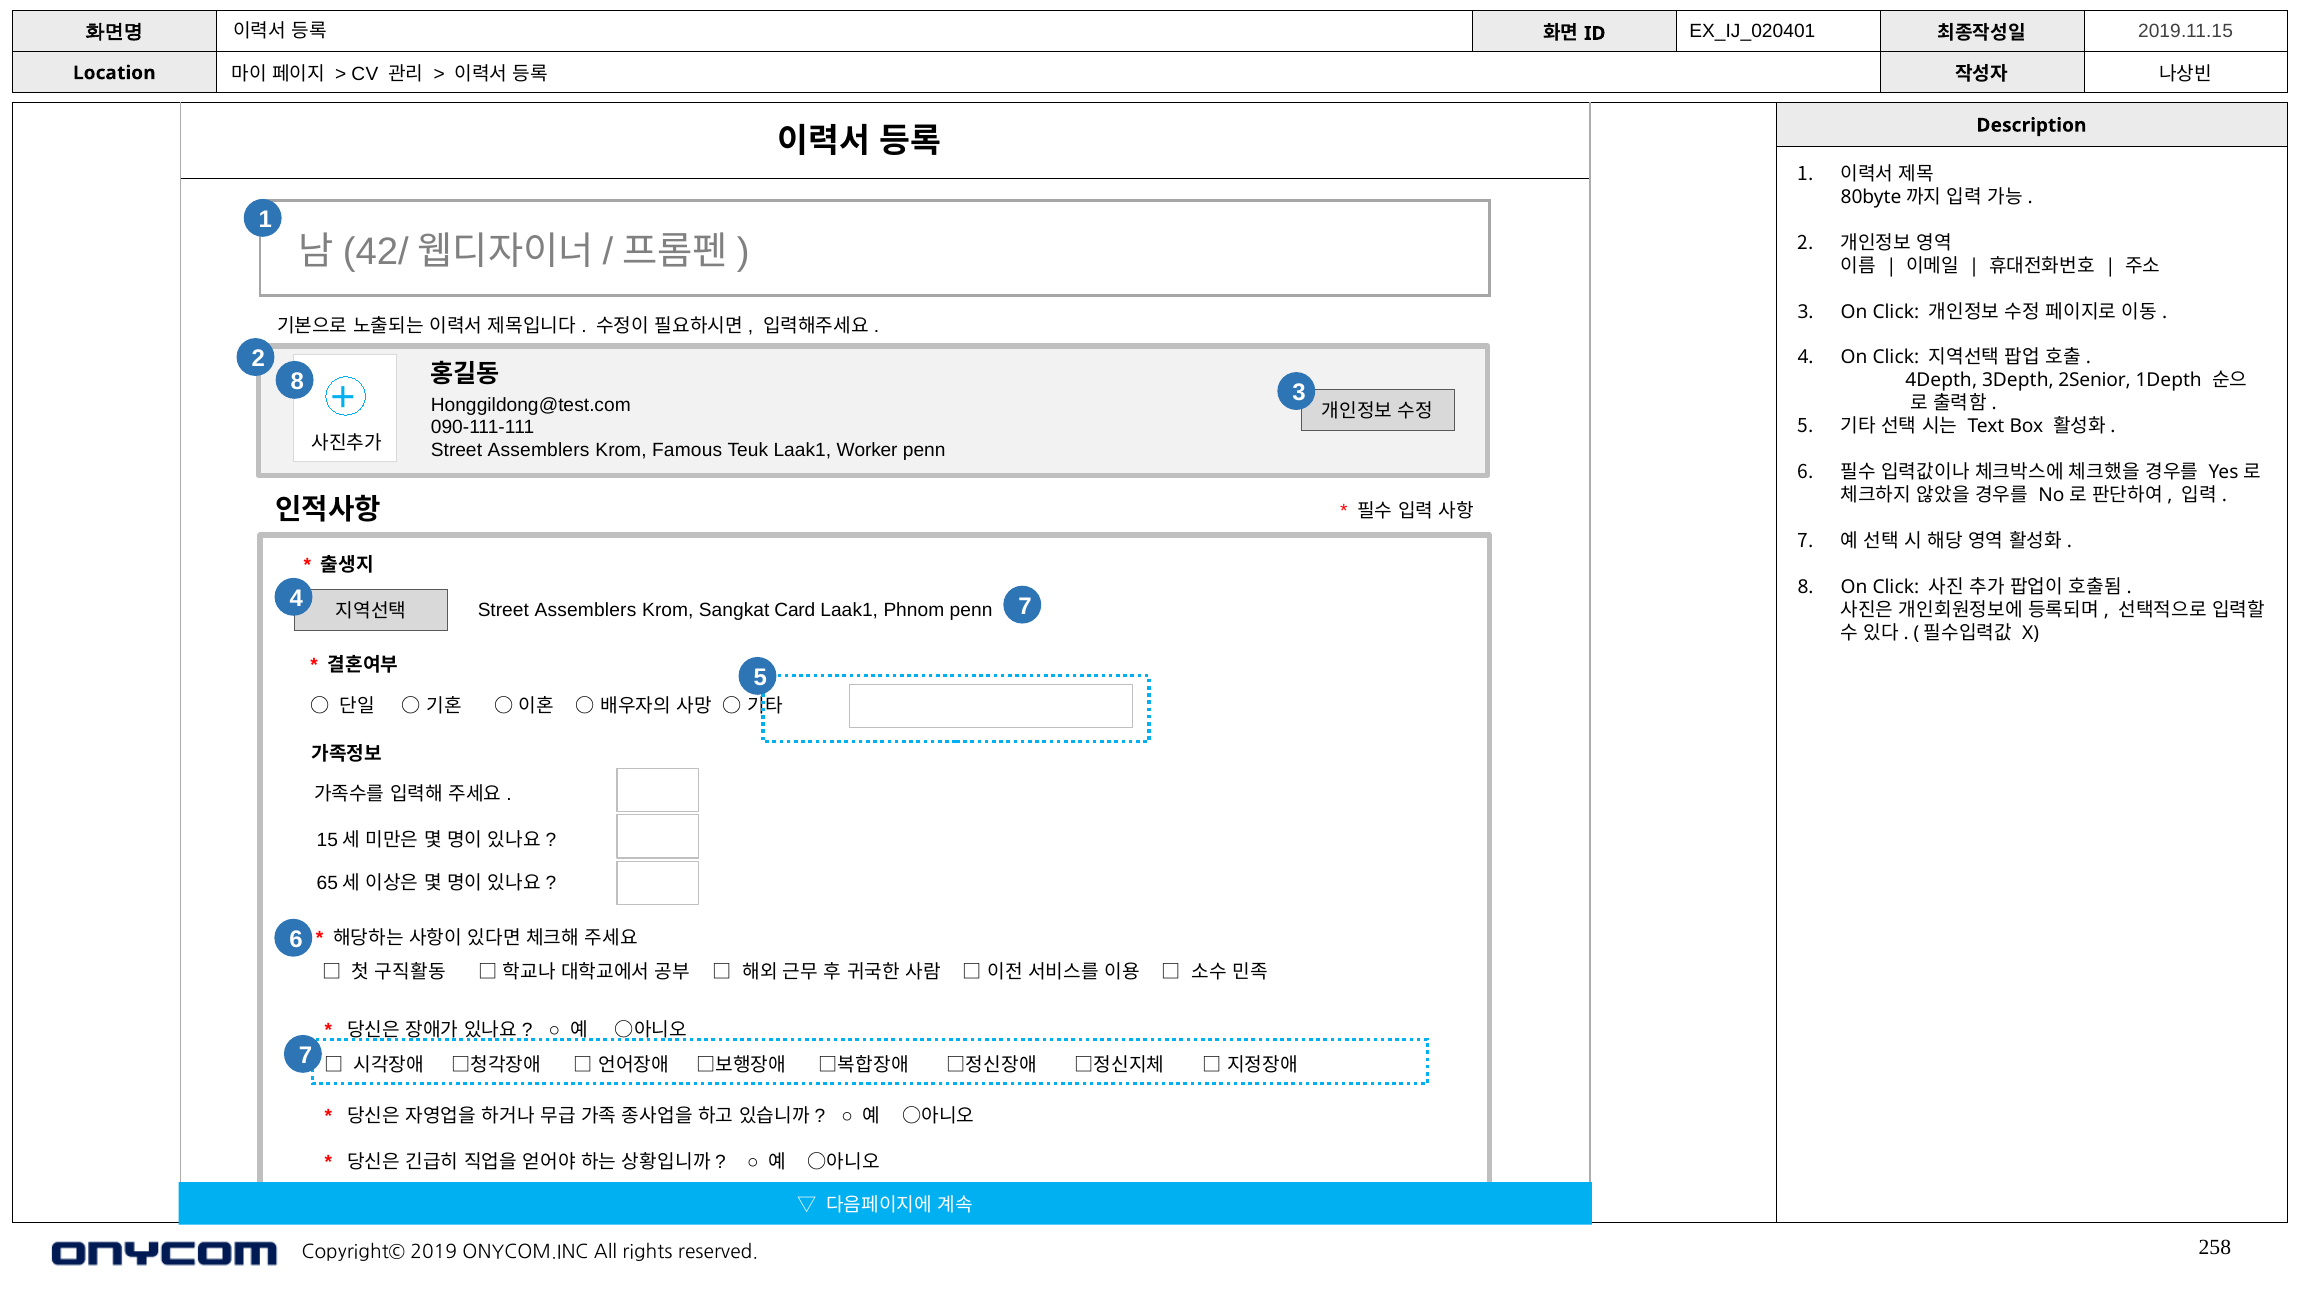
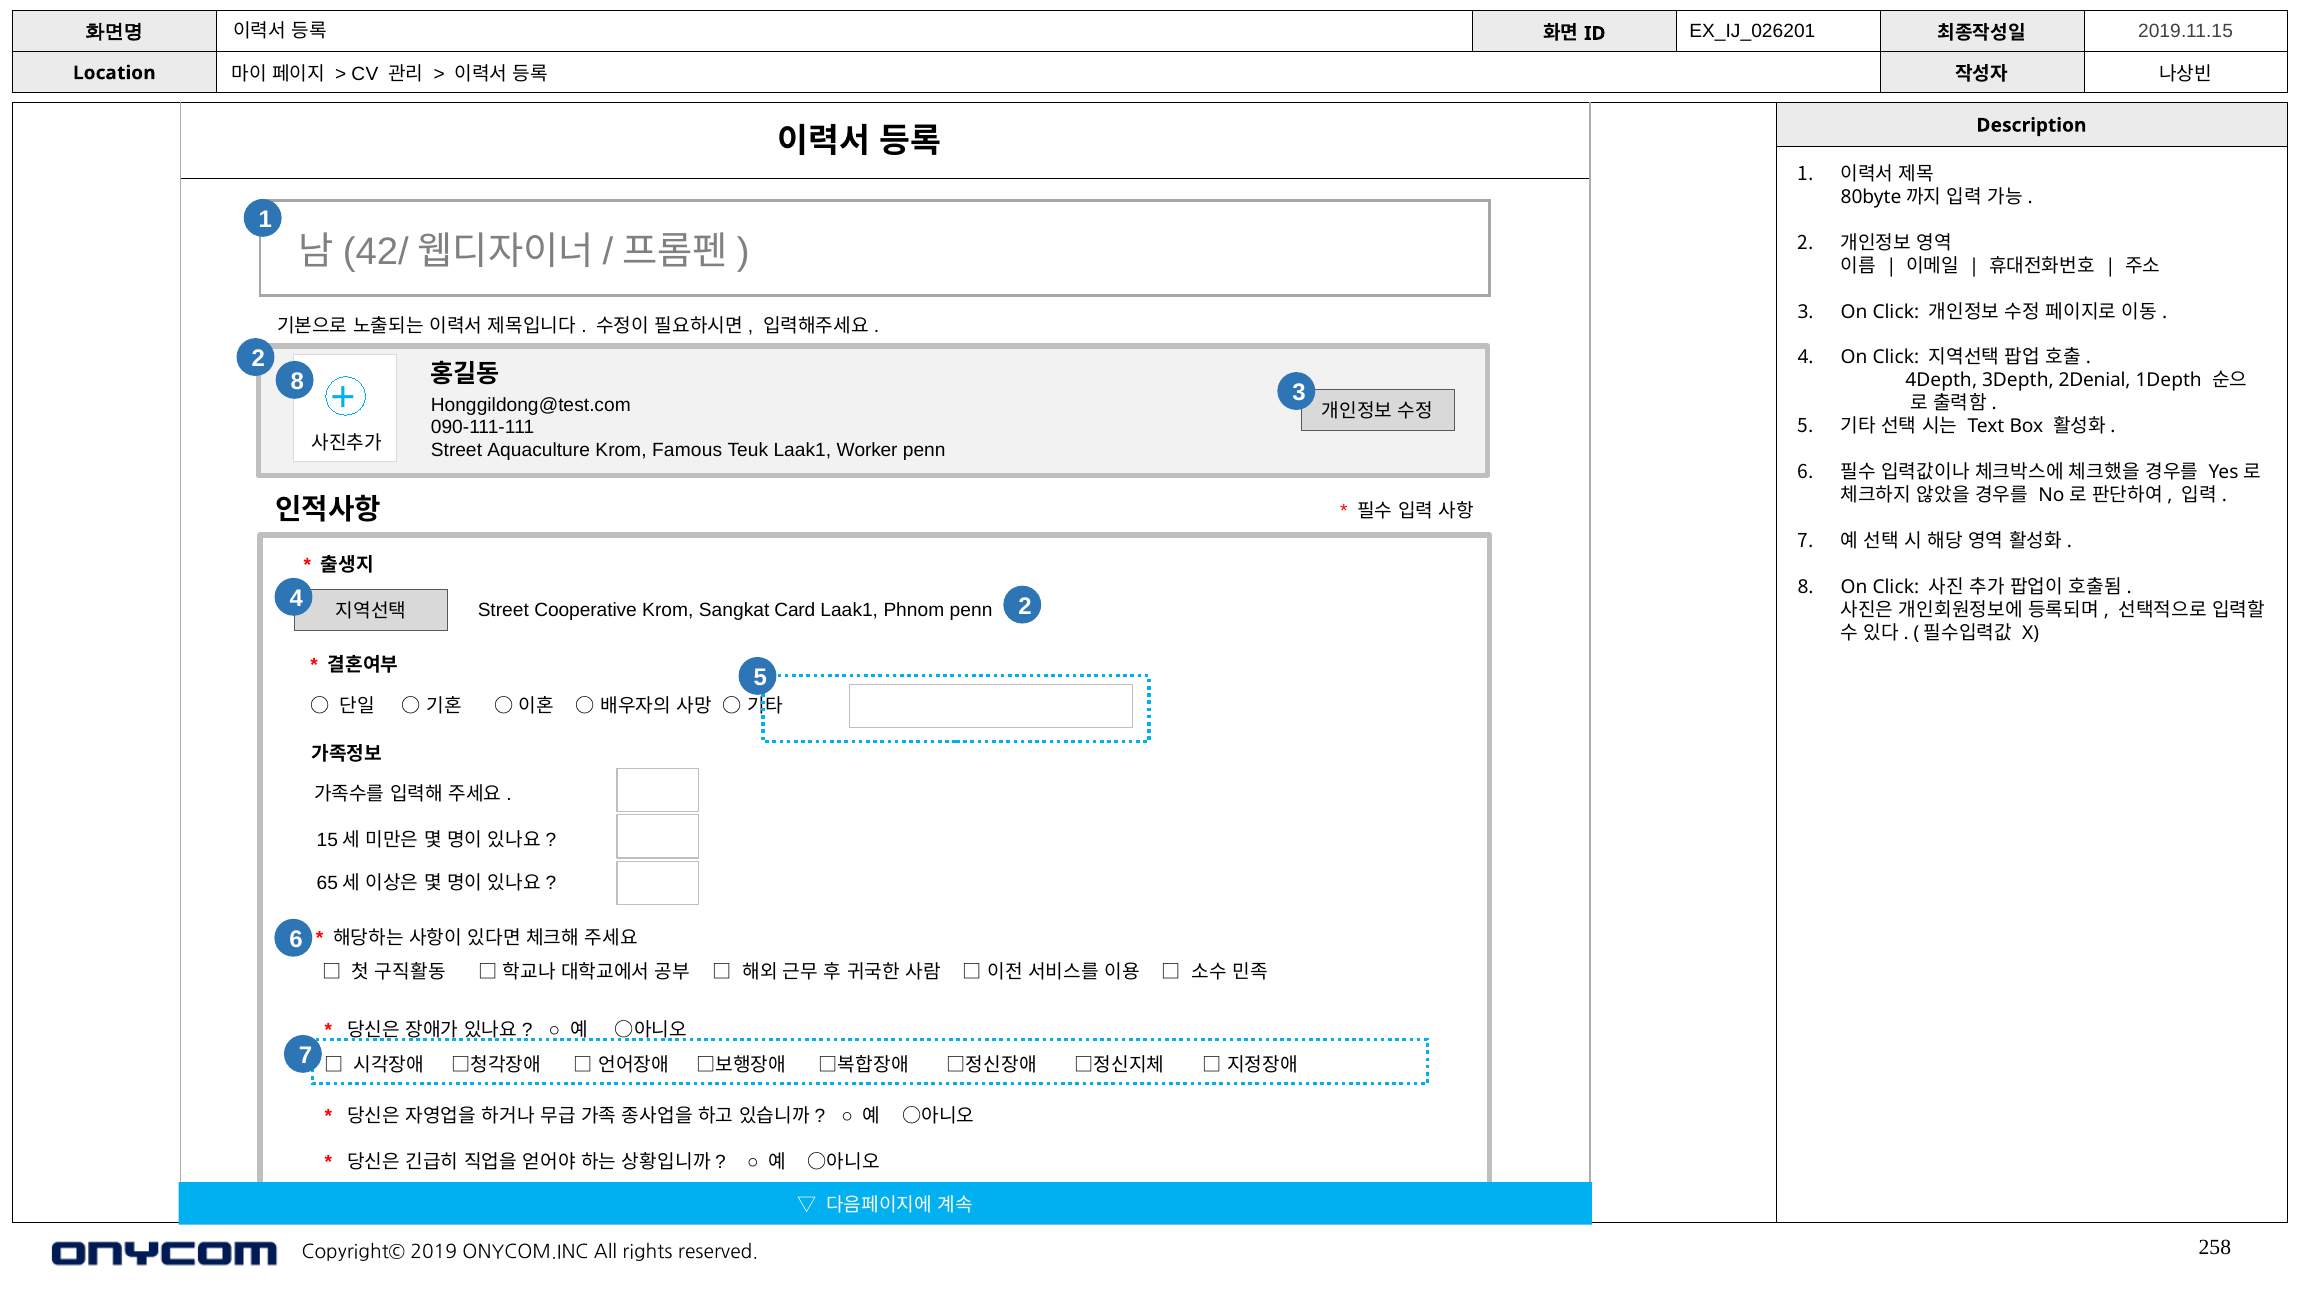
EX_IJ_020401: EX_IJ_020401 -> EX_IJ_026201
2Senior: 2Senior -> 2Denial
Assemblers at (539, 451): Assemblers -> Aquaculture
4 7: 7 -> 2
Assemblers at (585, 611): Assemblers -> Cooperative
